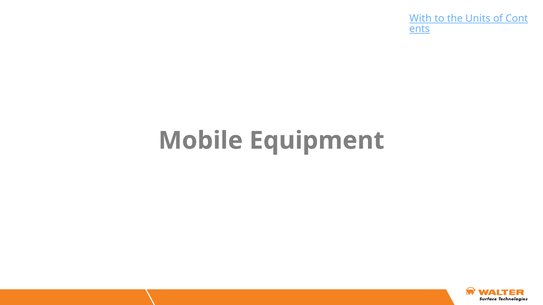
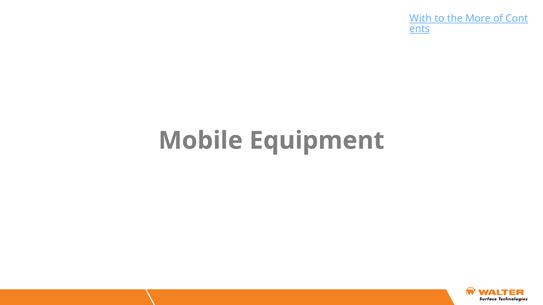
Units: Units -> More
